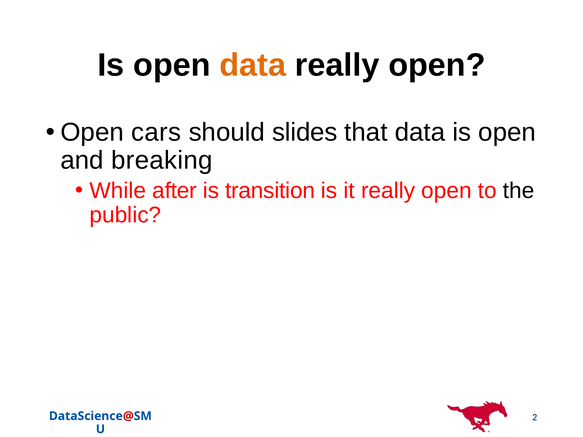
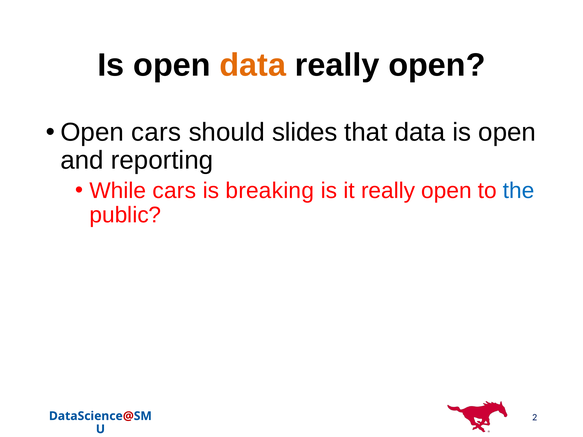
breaking: breaking -> reporting
While after: after -> cars
transition: transition -> breaking
the colour: black -> blue
